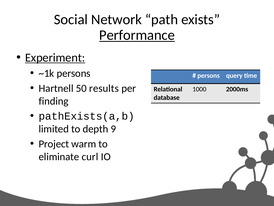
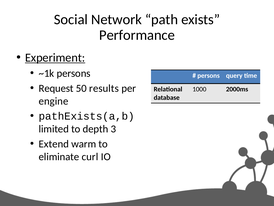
Performance underline: present -> none
Hartnell: Hartnell -> Request
finding: finding -> engine
9: 9 -> 3
Project: Project -> Extend
